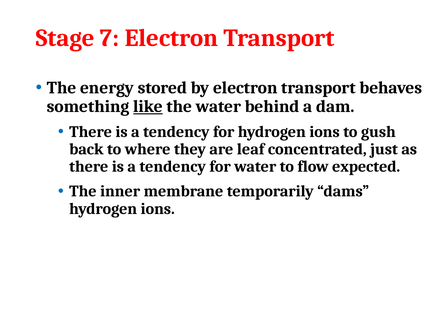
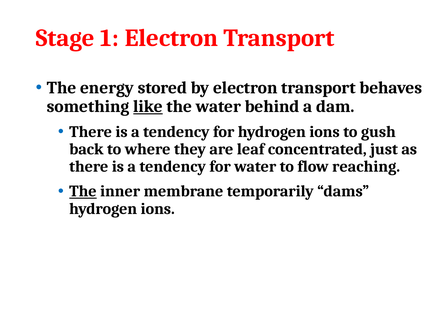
7: 7 -> 1
expected: expected -> reaching
The at (83, 192) underline: none -> present
